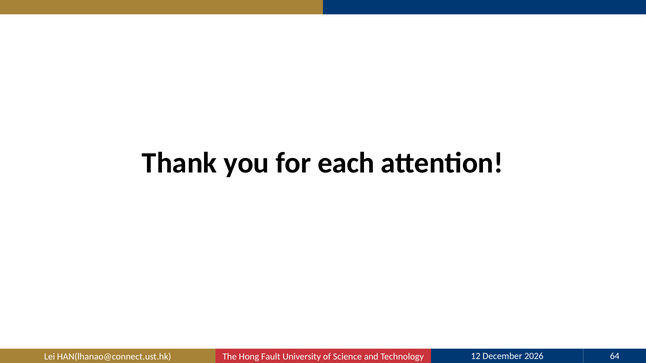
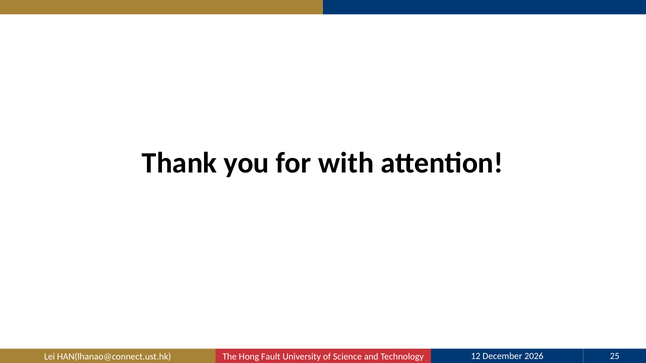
each: each -> with
64: 64 -> 25
